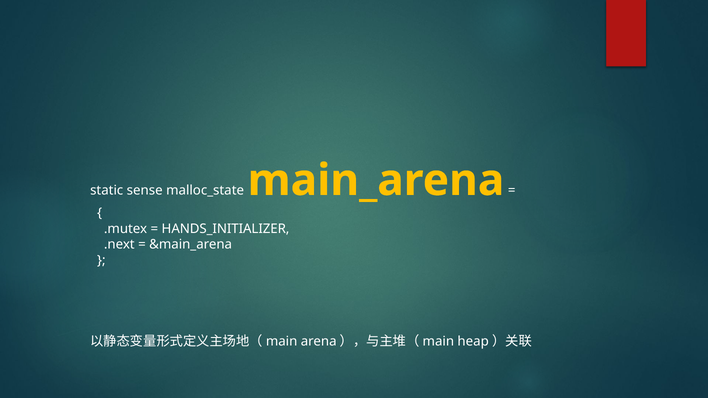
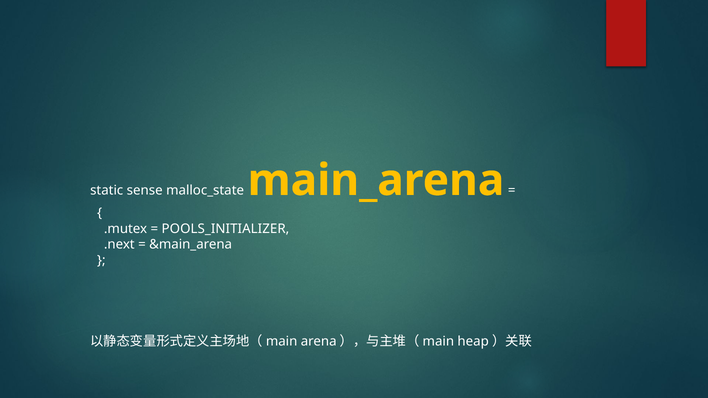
HANDS_INITIALIZER: HANDS_INITIALIZER -> POOLS_INITIALIZER
